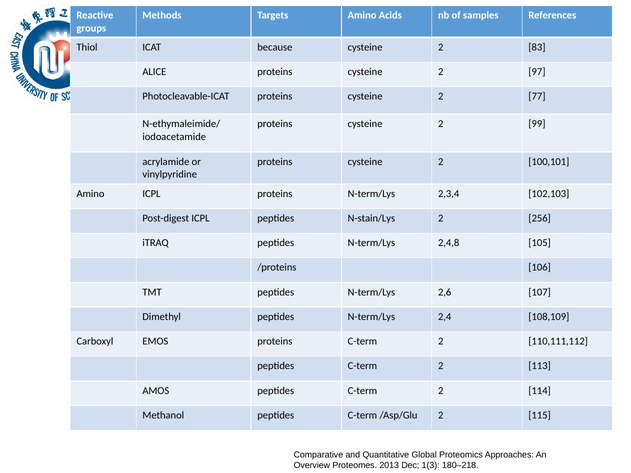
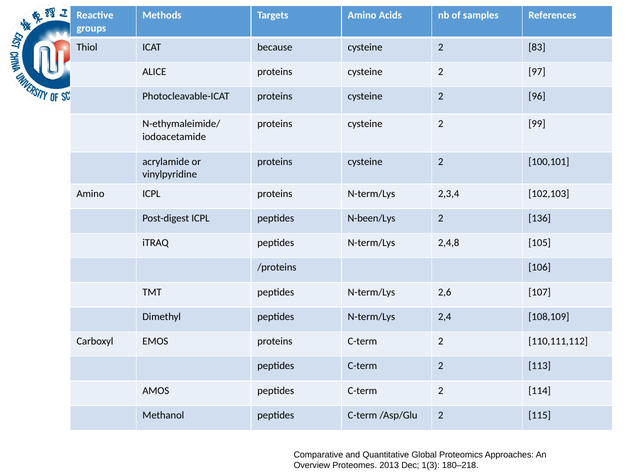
77: 77 -> 96
N-stain/Lys: N-stain/Lys -> N-been/Lys
256: 256 -> 136
